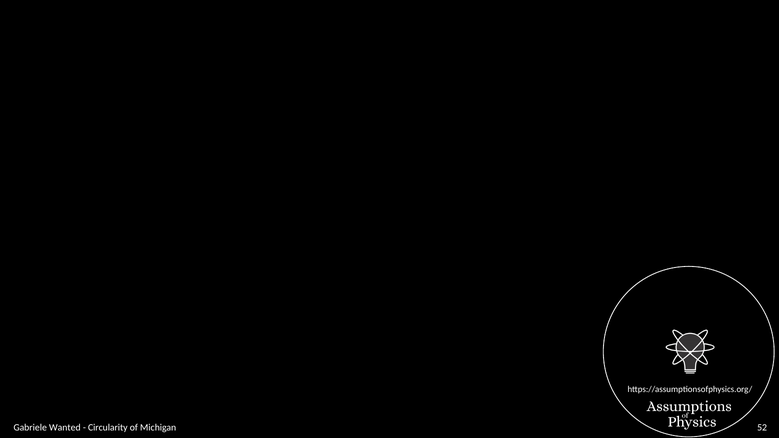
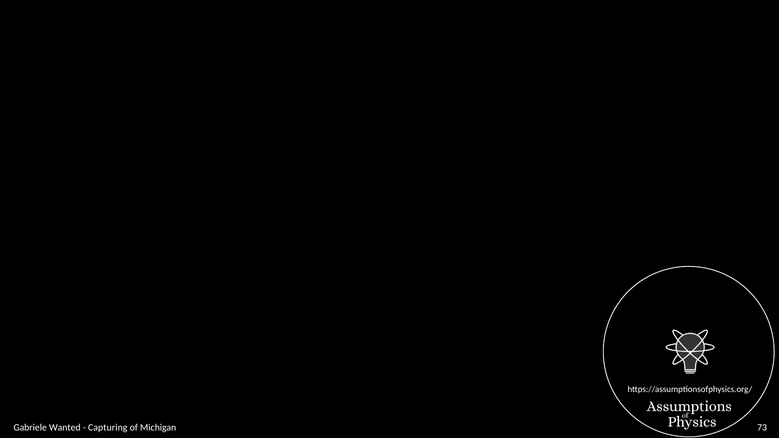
Circularity: Circularity -> Capturing
52: 52 -> 73
